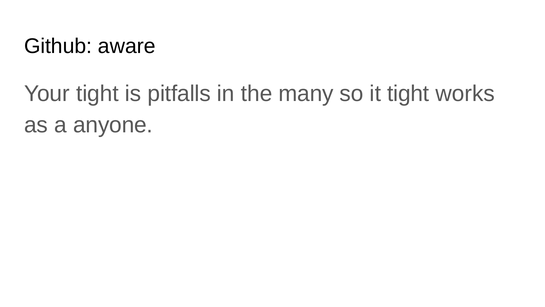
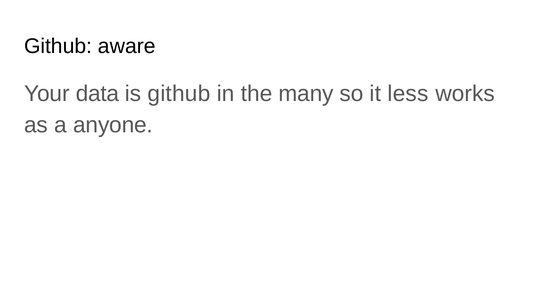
Your tight: tight -> data
is pitfalls: pitfalls -> github
it tight: tight -> less
